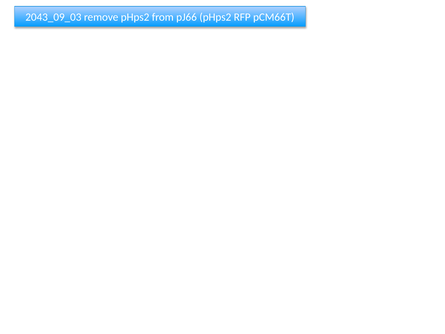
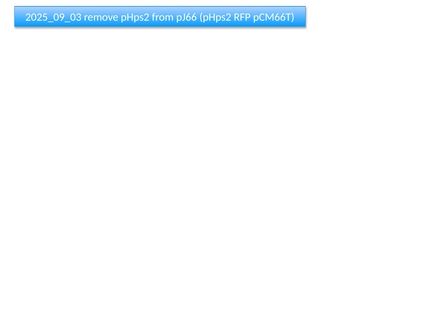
2043_09_03: 2043_09_03 -> 2025_09_03
